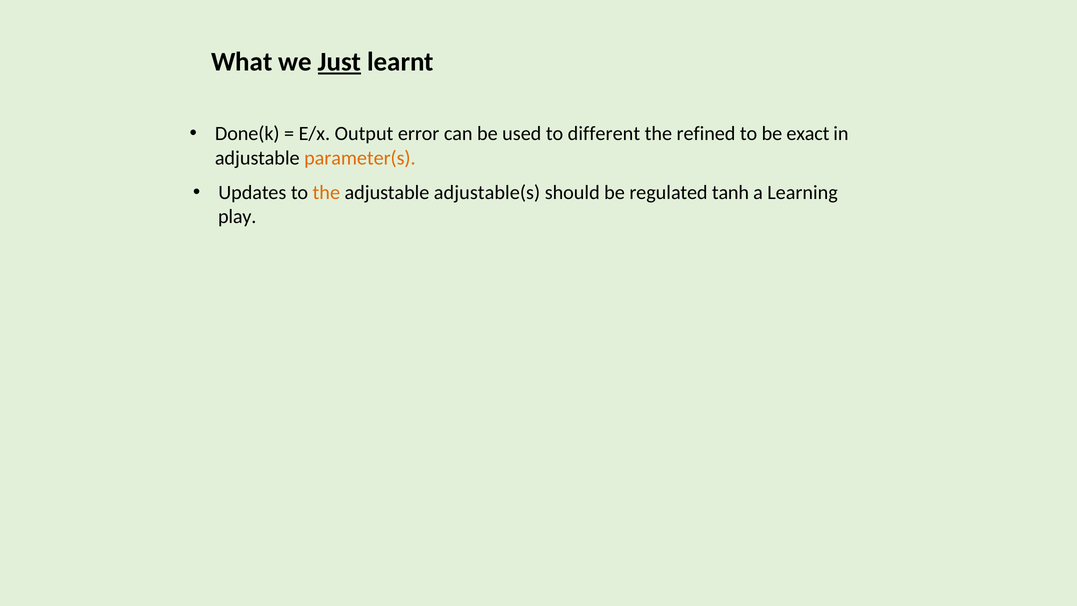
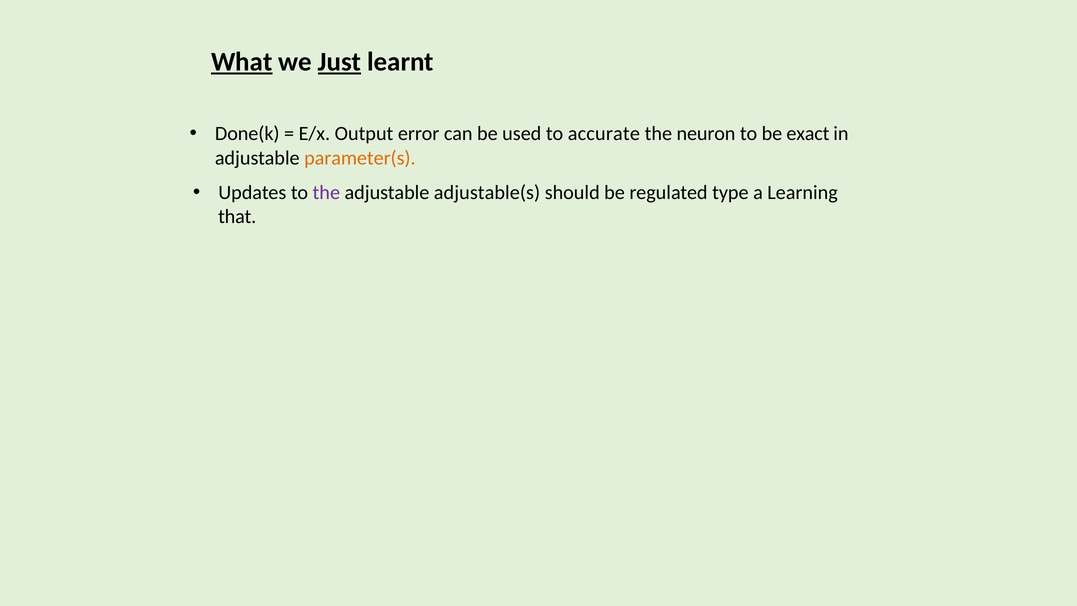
What underline: none -> present
different: different -> accurate
refined: refined -> neuron
the at (326, 192) colour: orange -> purple
tanh: tanh -> type
play: play -> that
